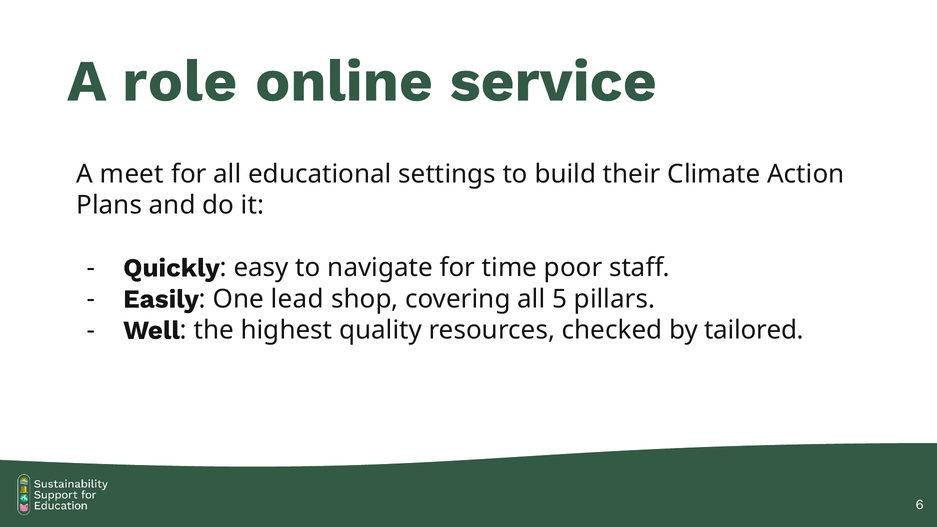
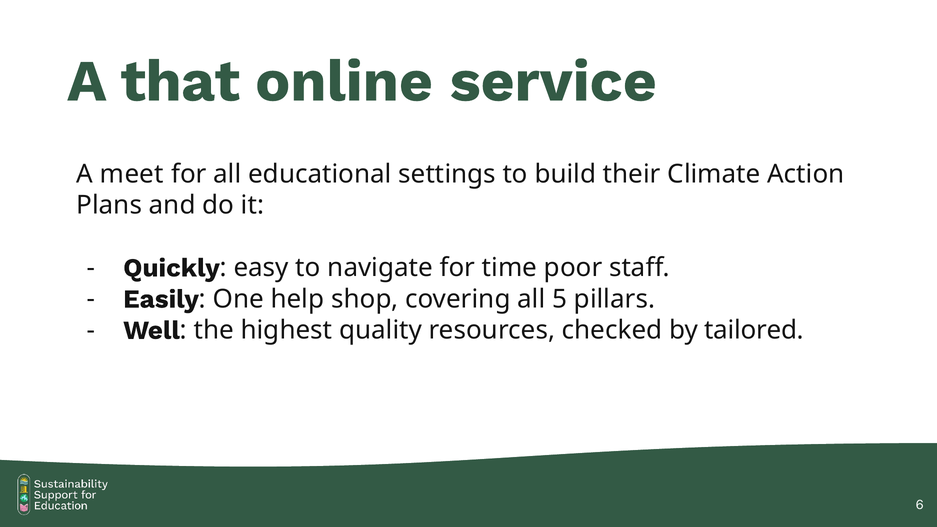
role: role -> that
lead: lead -> help
